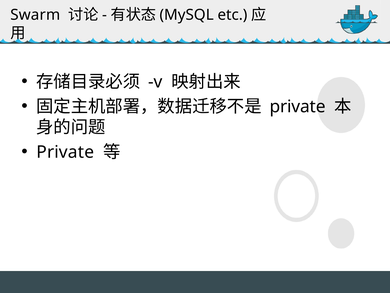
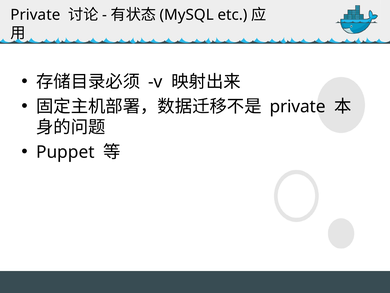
Swarm at (35, 15): Swarm -> Private
Private at (65, 152): Private -> Puppet
